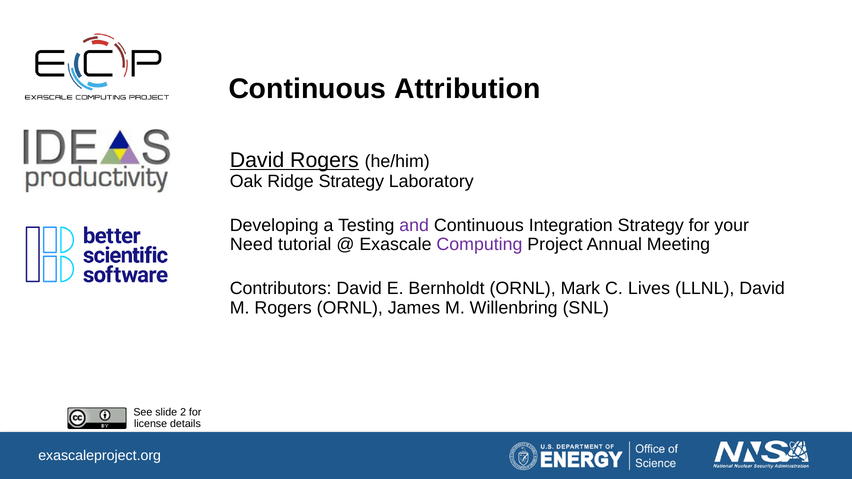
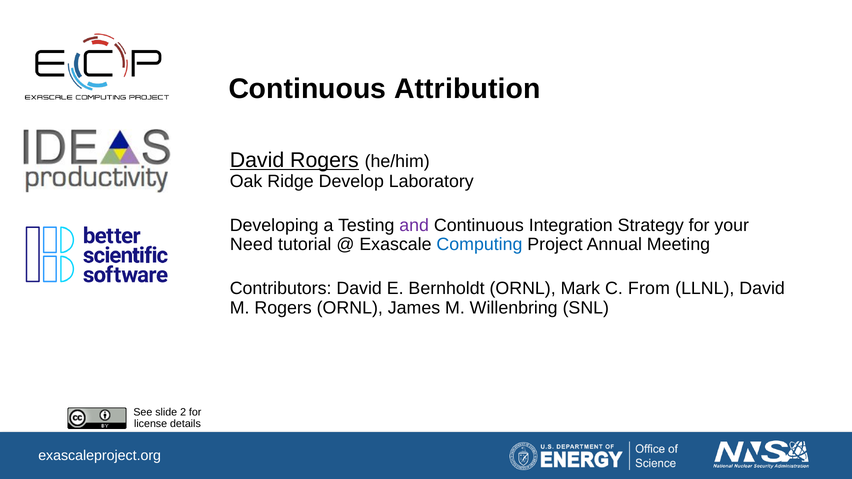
Ridge Strategy: Strategy -> Develop
Computing colour: purple -> blue
Lives: Lives -> From
